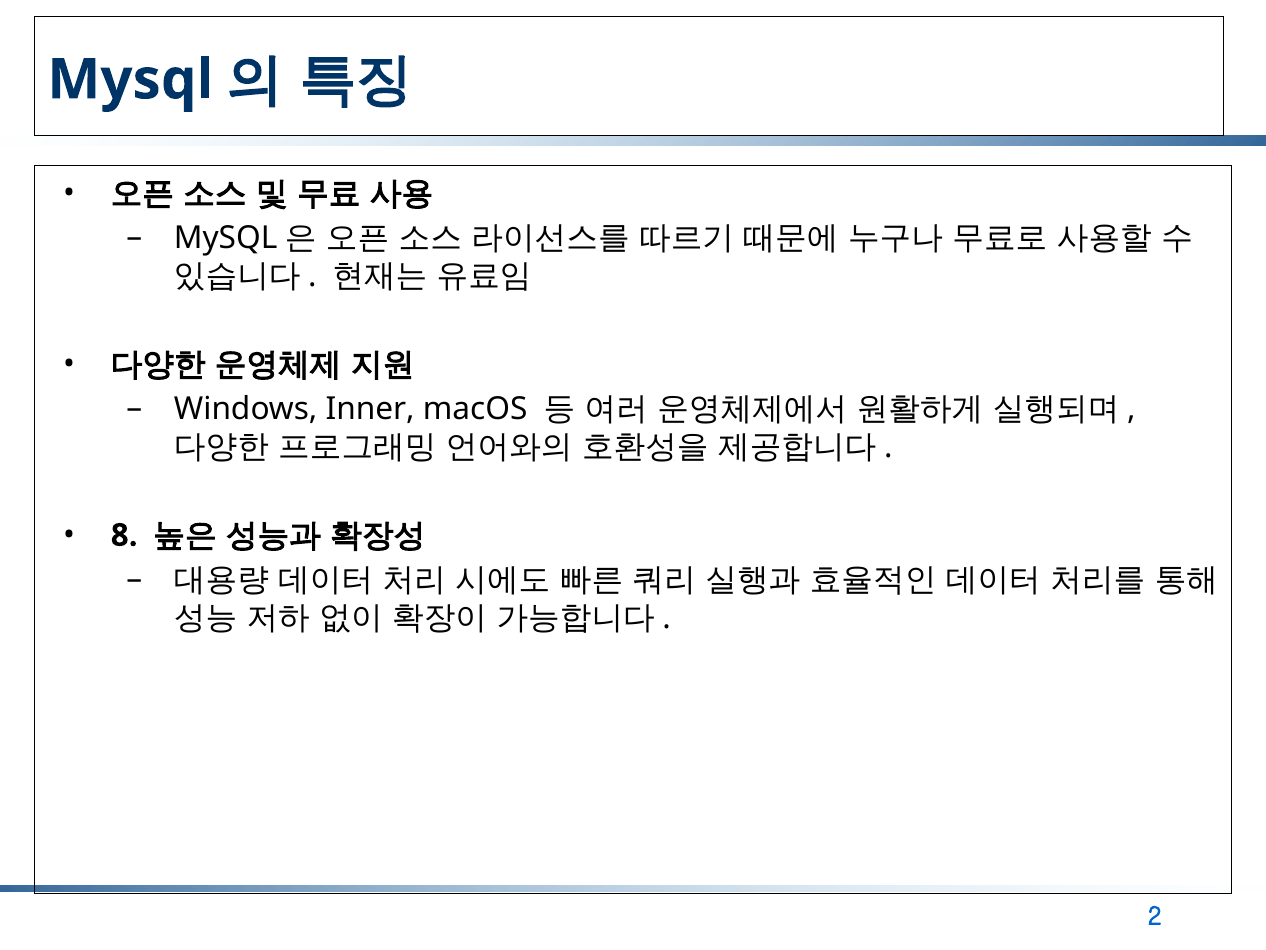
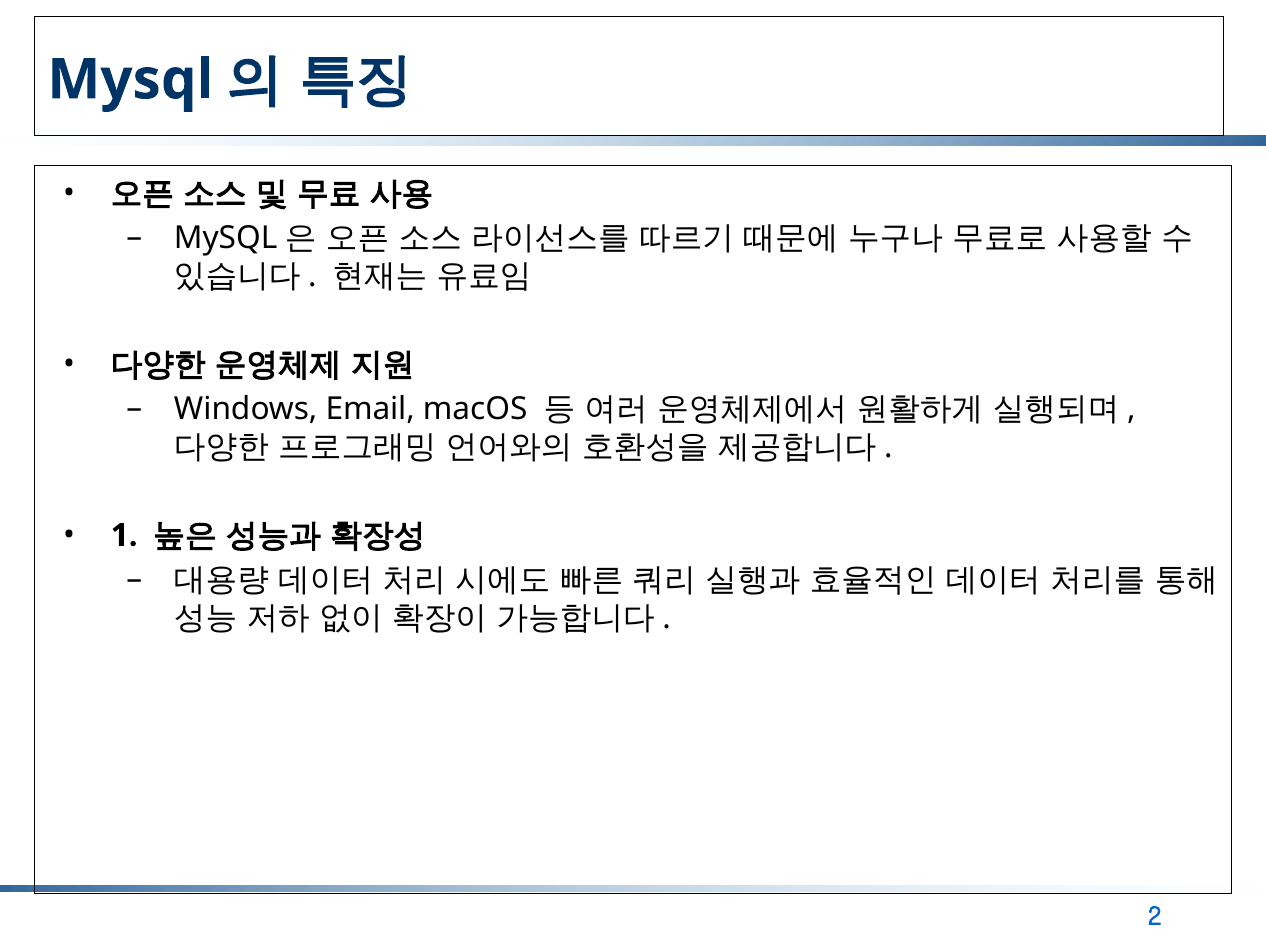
Inner: Inner -> Email
8: 8 -> 1
